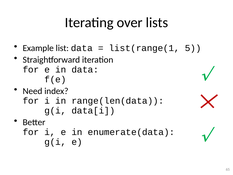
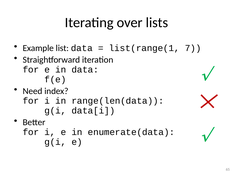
5: 5 -> 7
